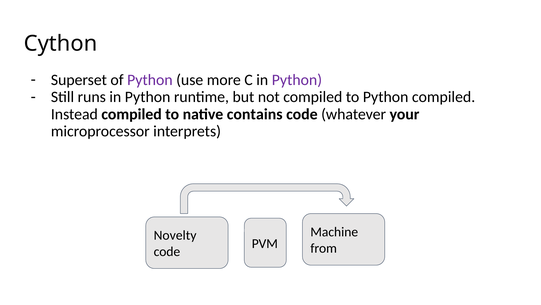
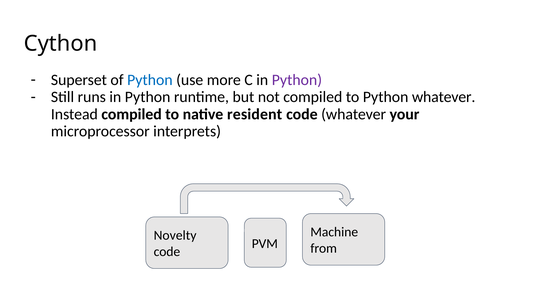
Python at (150, 80) colour: purple -> blue
Python compiled: compiled -> whatever
contains: contains -> resident
